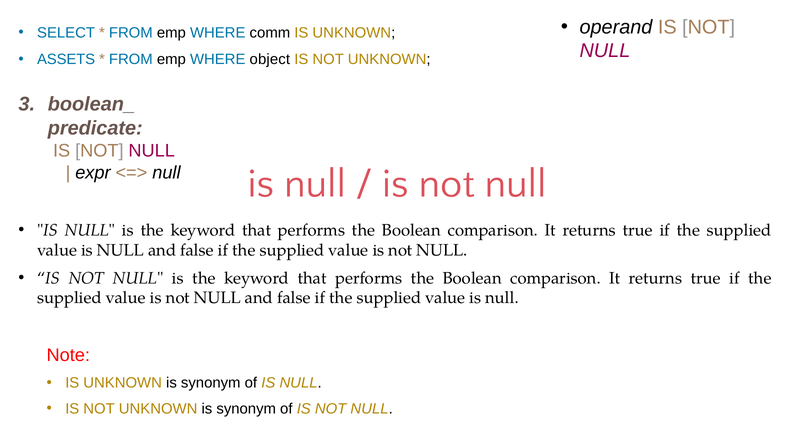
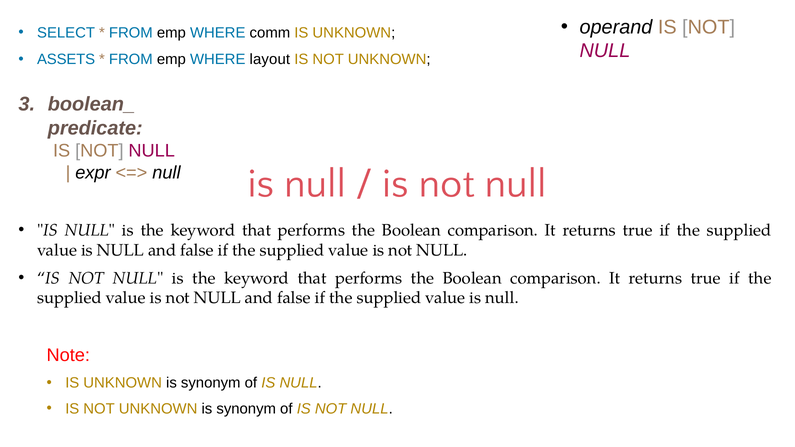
object: object -> layout
